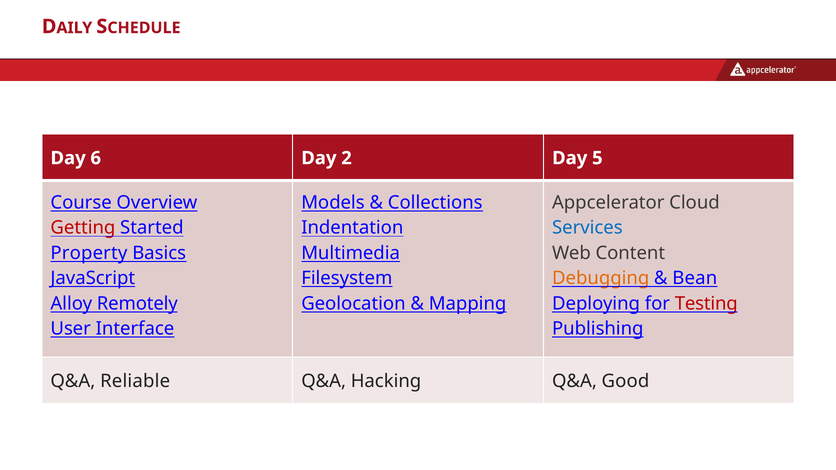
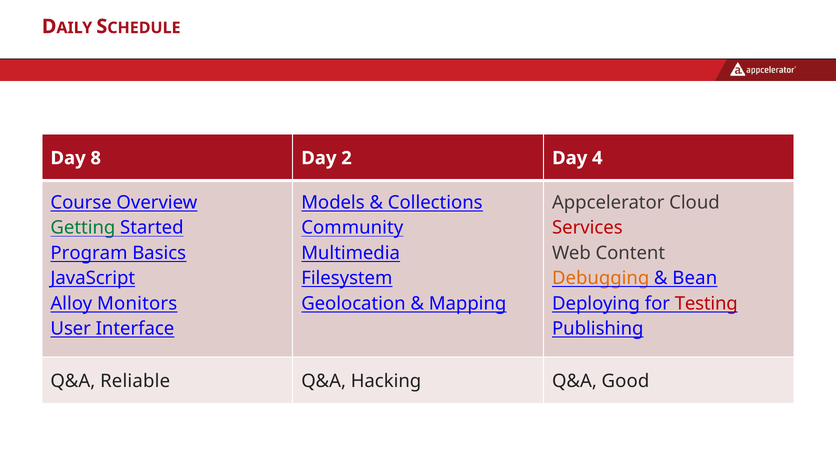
6: 6 -> 8
5: 5 -> 4
Getting colour: red -> green
Indentation: Indentation -> Community
Services colour: blue -> red
Property: Property -> Program
Remotely: Remotely -> Monitors
